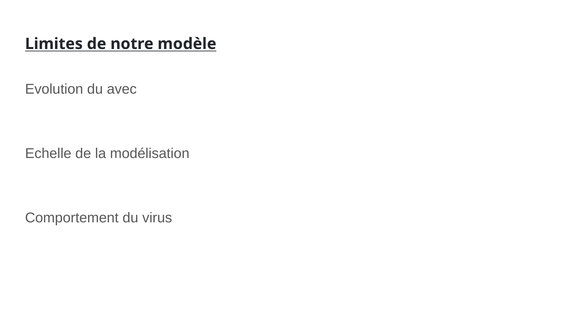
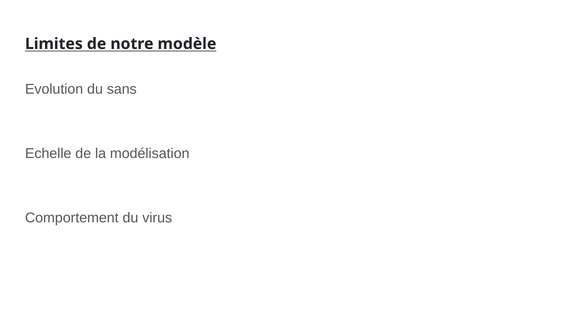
avec: avec -> sans
